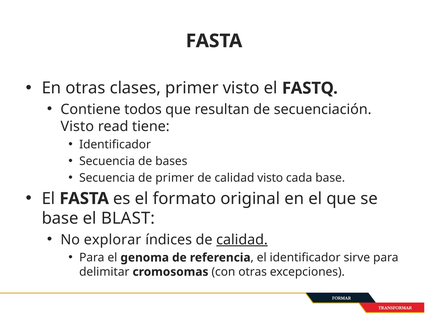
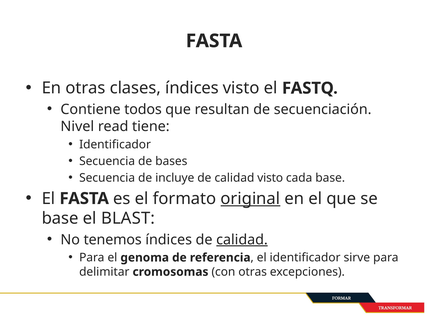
clases primer: primer -> índices
Visto at (77, 127): Visto -> Nivel
de primer: primer -> incluye
original underline: none -> present
explorar: explorar -> tenemos
